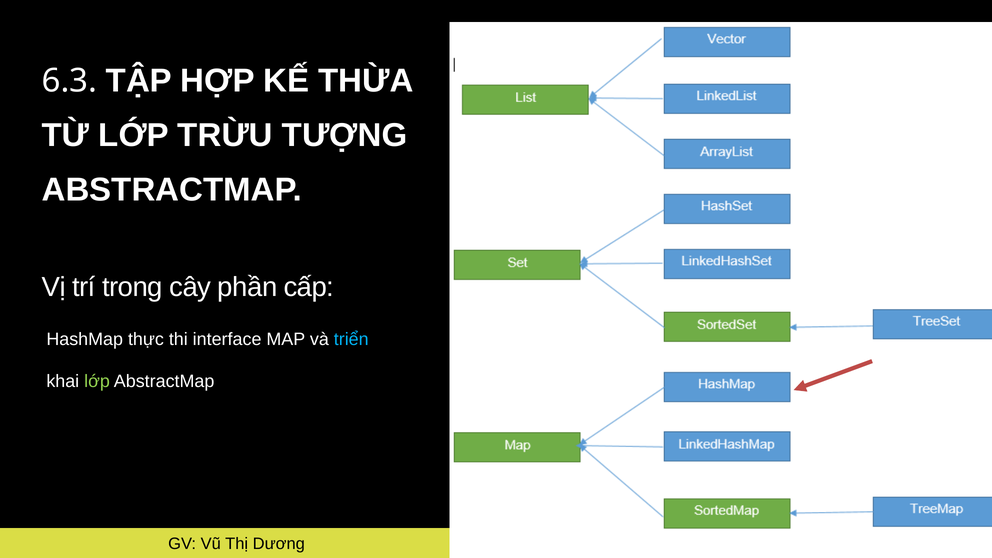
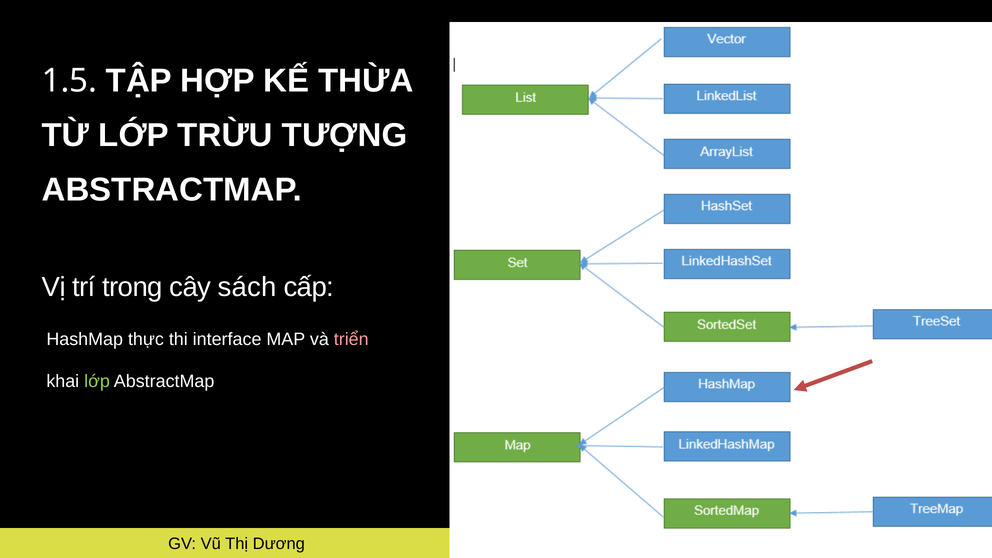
6.3: 6.3 -> 1.5
phần: phần -> sách
triển colour: light blue -> pink
